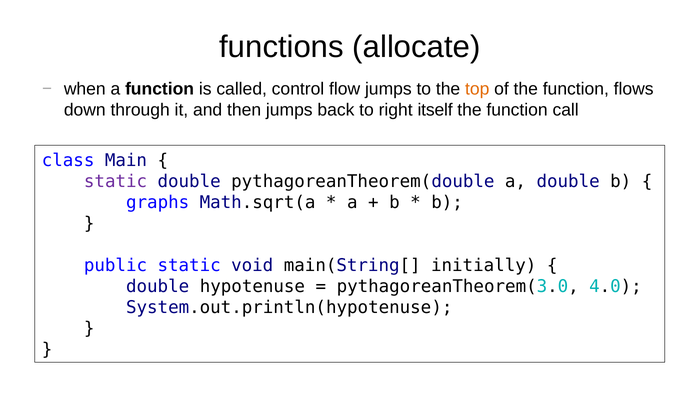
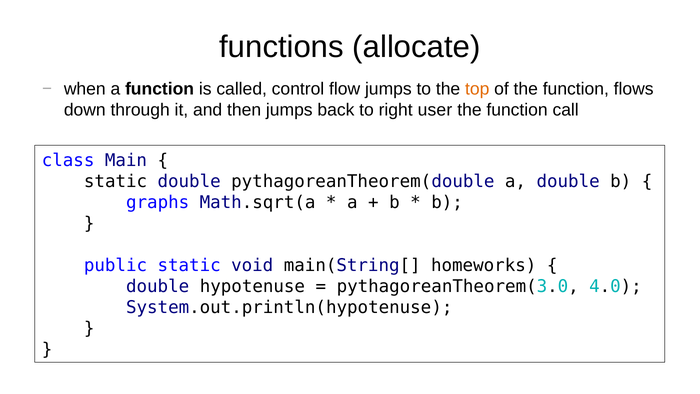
itself: itself -> user
static at (116, 181) colour: purple -> black
initially: initially -> homeworks
